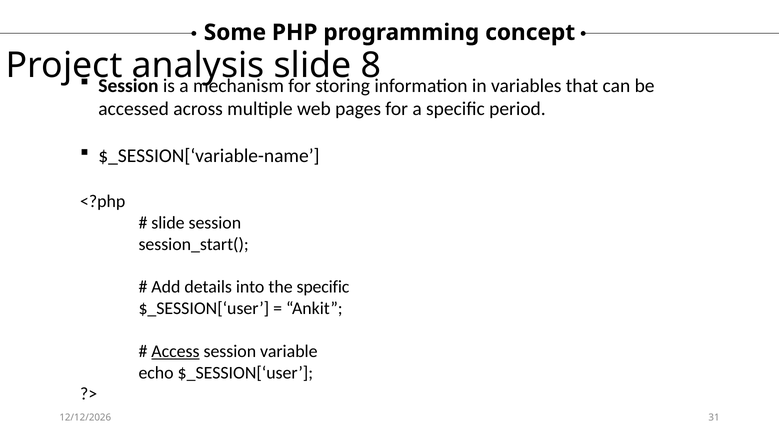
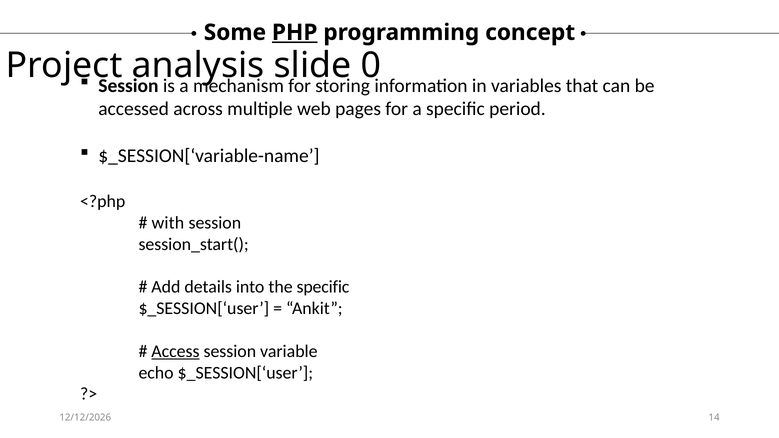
PHP underline: none -> present
8: 8 -> 0
slide at (168, 223): slide -> with
31: 31 -> 14
